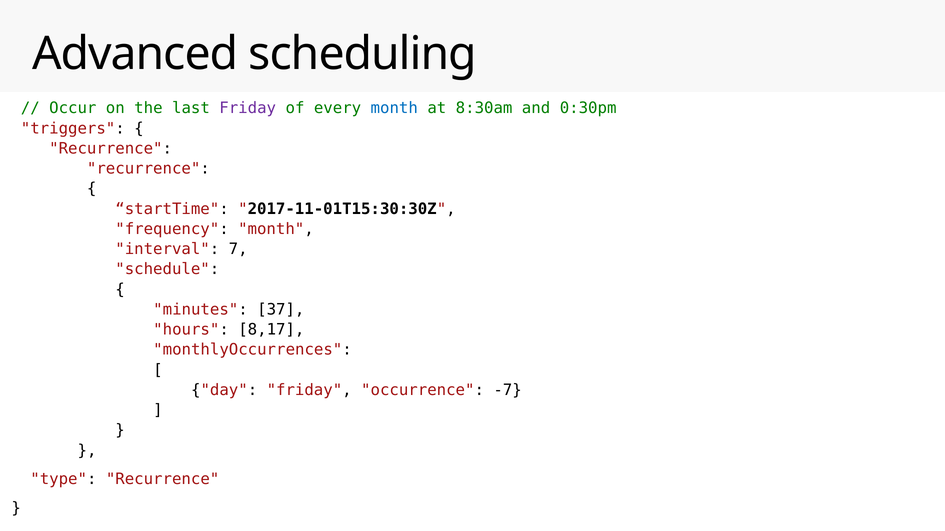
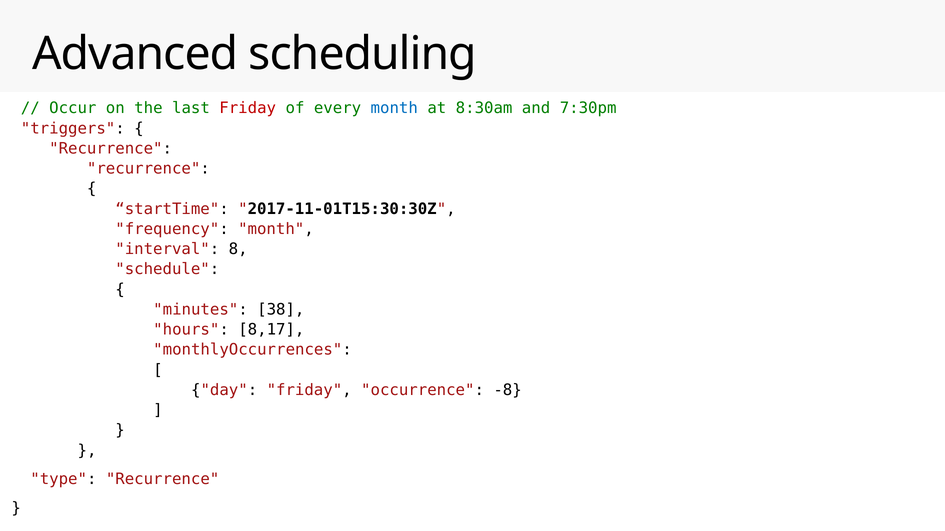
Friday at (248, 108) colour: purple -> red
0:30pm: 0:30pm -> 7:30pm
7: 7 -> 8
37: 37 -> 38
-7: -7 -> -8
